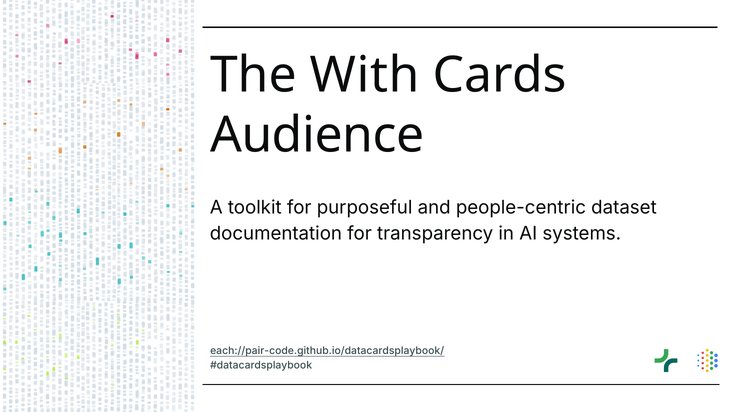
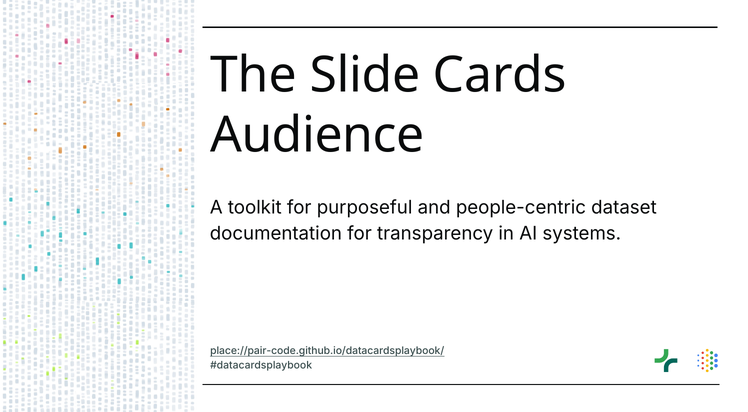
With: With -> Slide
each://pair-code.github.io/datacardsplaybook/: each://pair-code.github.io/datacardsplaybook/ -> place://pair-code.github.io/datacardsplaybook/
